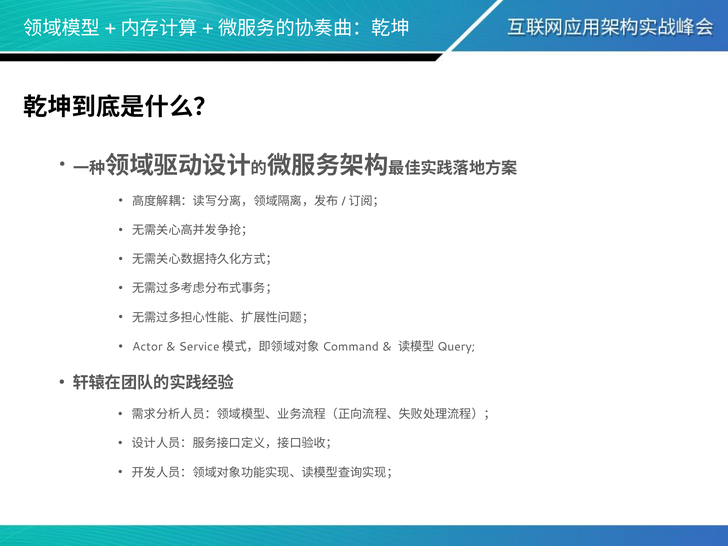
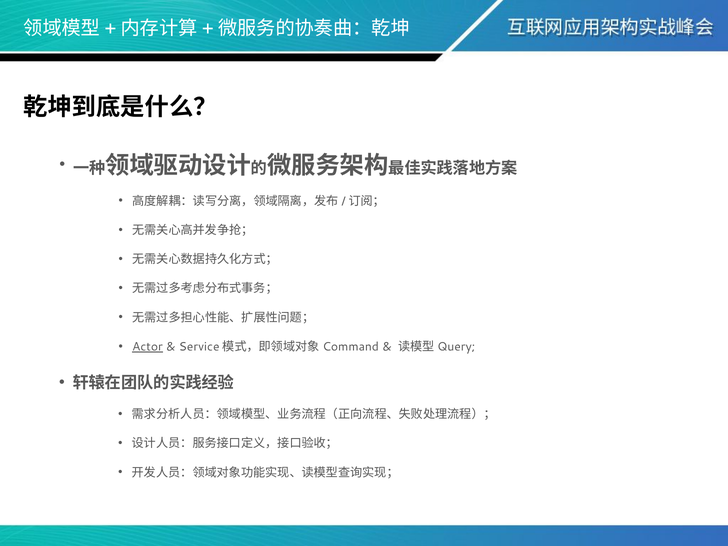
Actor underline: none -> present
